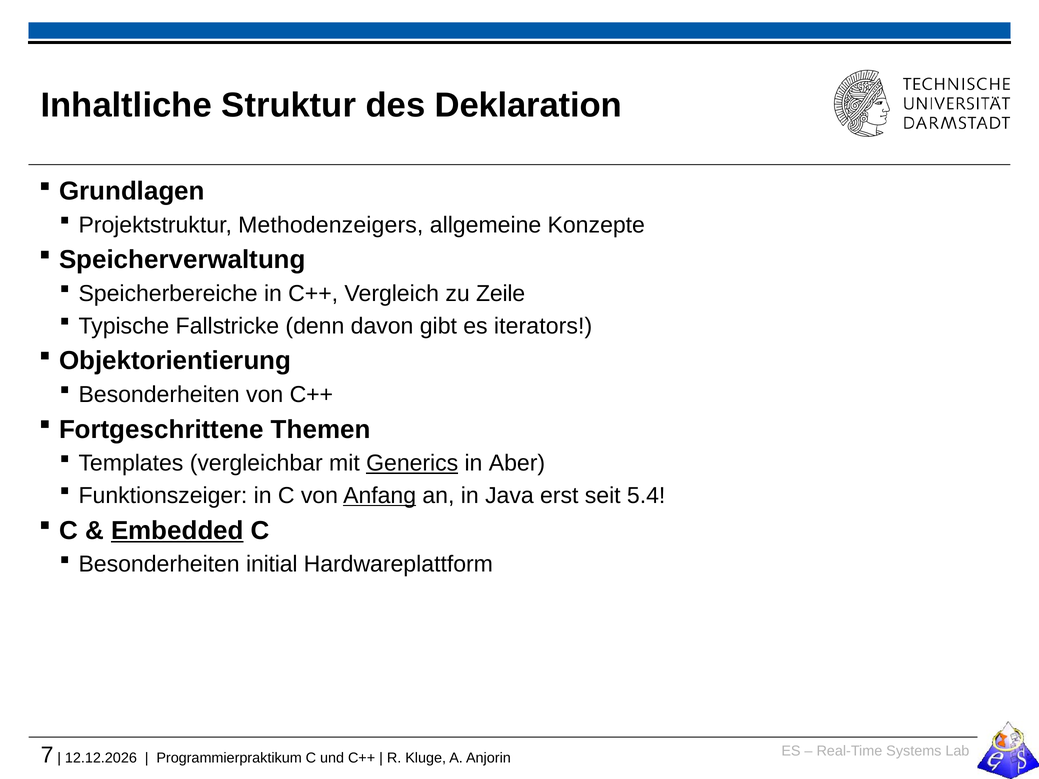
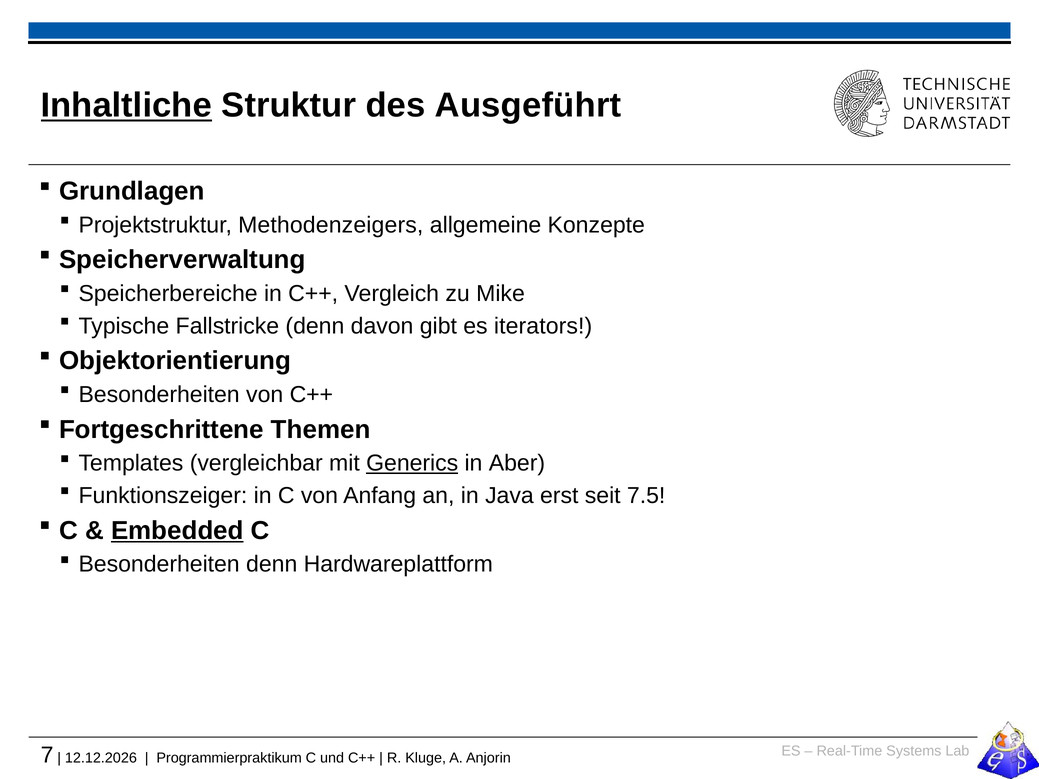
Inhaltliche underline: none -> present
Deklaration: Deklaration -> Ausgeführt
Zeile: Zeile -> Mike
Anfang underline: present -> none
5.4: 5.4 -> 7.5
Besonderheiten initial: initial -> denn
